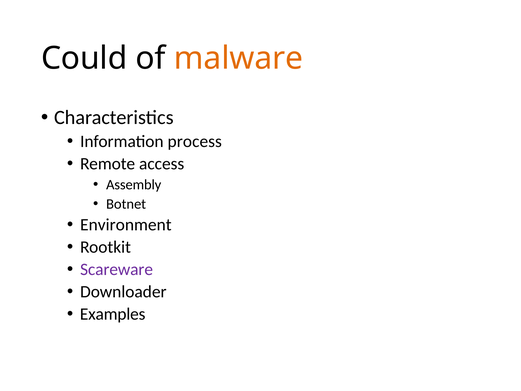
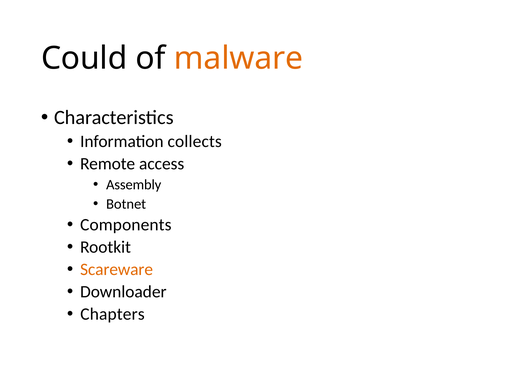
process: process -> collects
Environment: Environment -> Components
Scareware colour: purple -> orange
Examples: Examples -> Chapters
